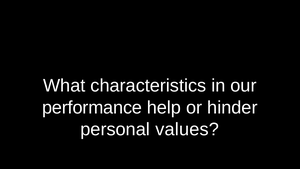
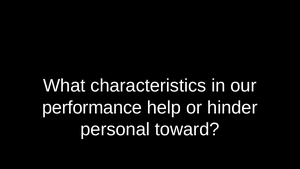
values: values -> toward
